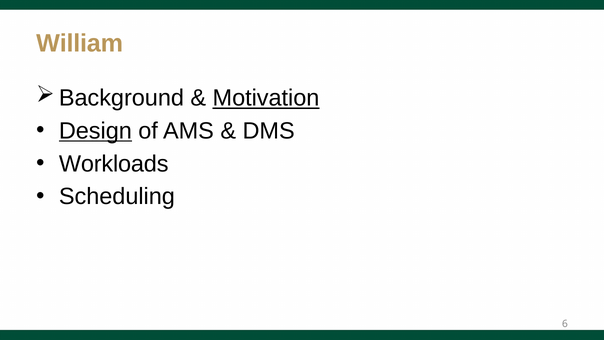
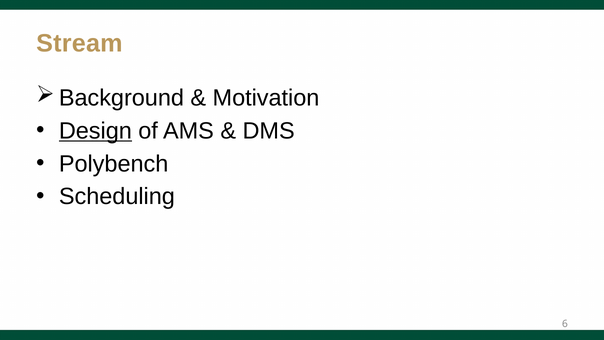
William: William -> Stream
Motivation underline: present -> none
Workloads: Workloads -> Polybench
